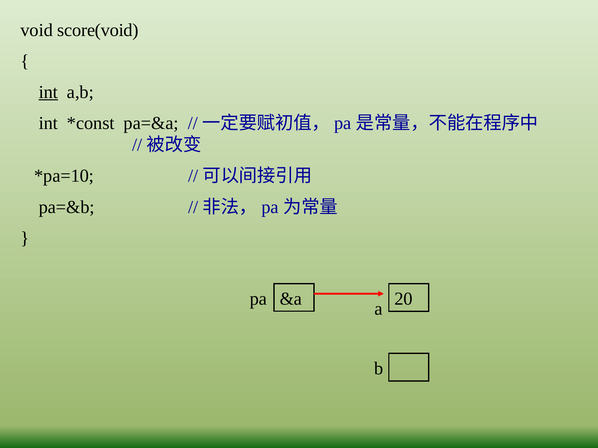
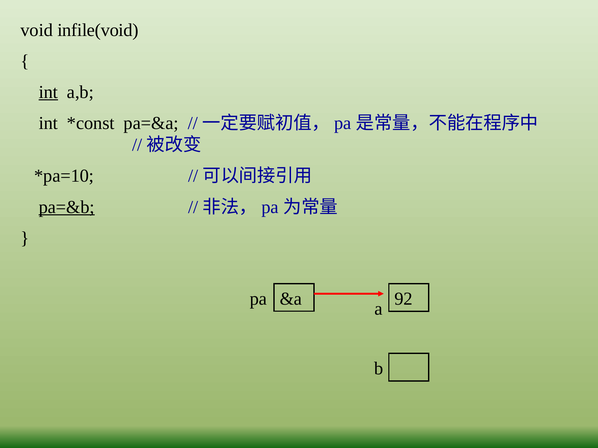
score(void: score(void -> infile(void
pa=&b underline: none -> present
20: 20 -> 92
